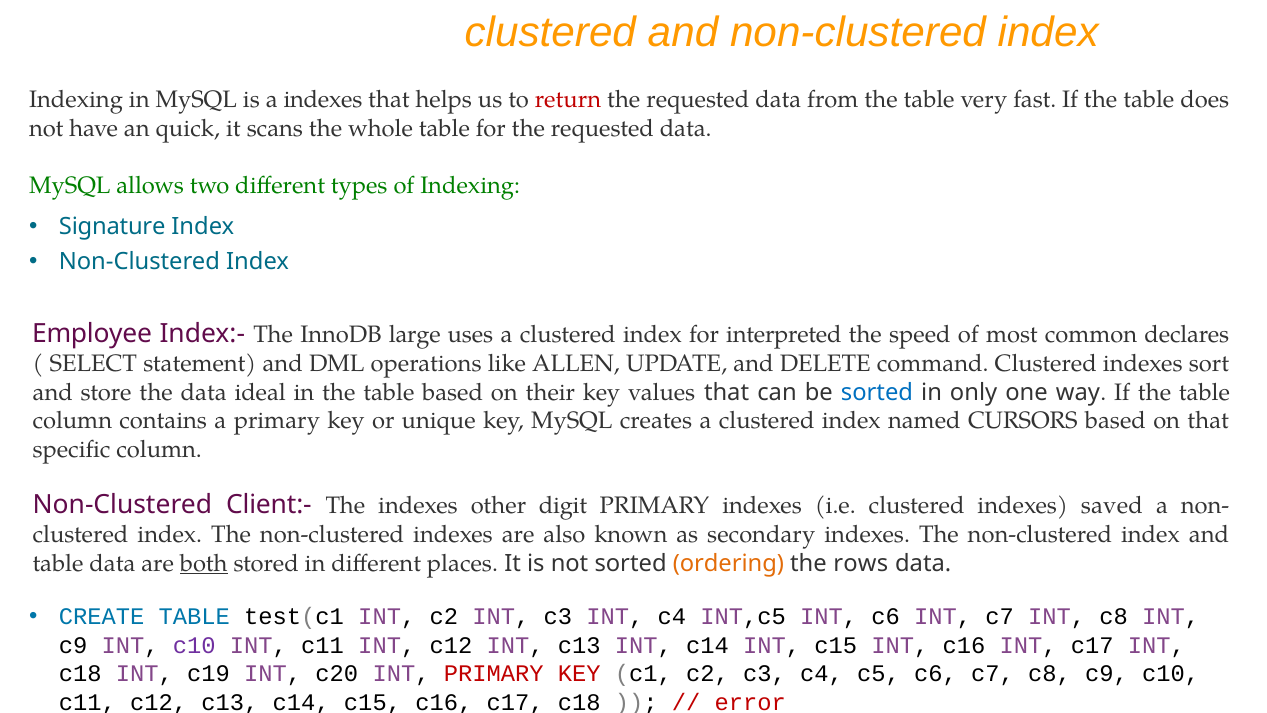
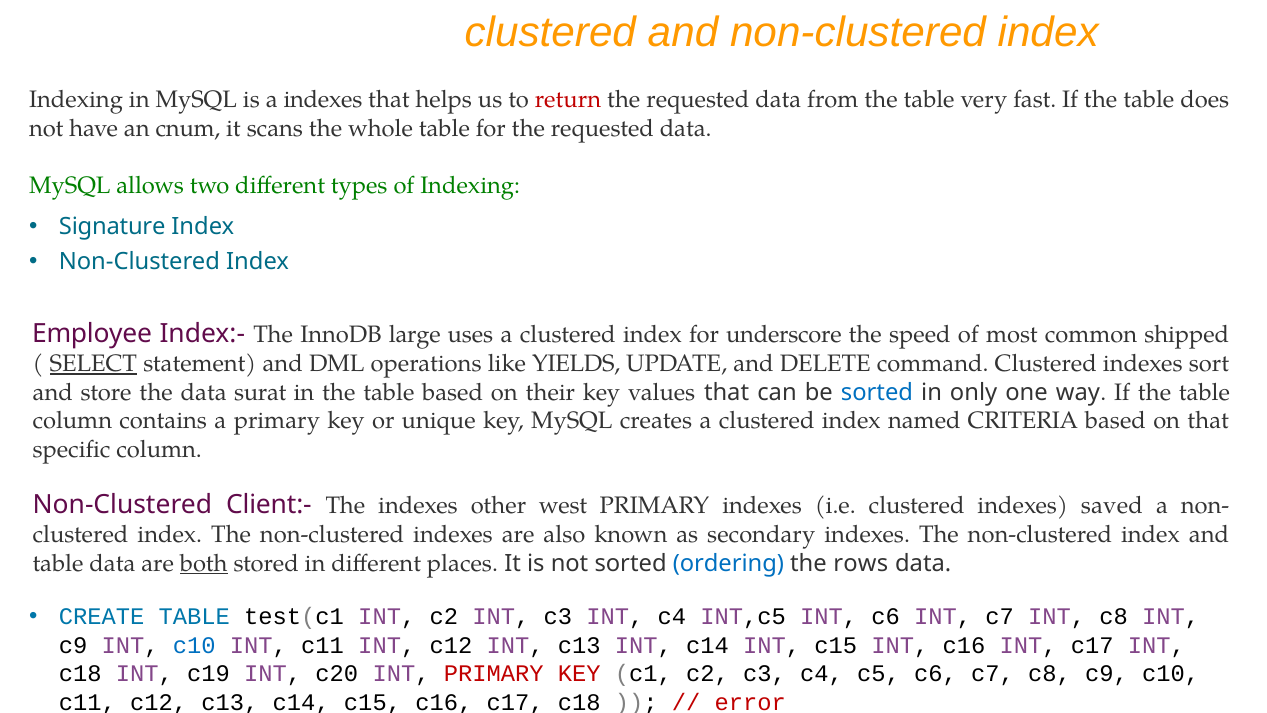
quick: quick -> cnum
interpreted: interpreted -> underscore
declares: declares -> shipped
SELECT underline: none -> present
ALLEN: ALLEN -> YIELDS
ideal: ideal -> surat
CURSORS: CURSORS -> CRITERIA
digit: digit -> west
ordering colour: orange -> blue
c10 at (194, 645) colour: purple -> blue
